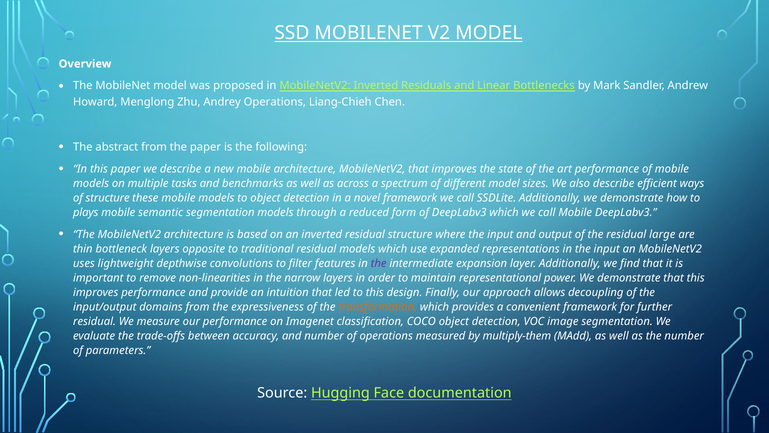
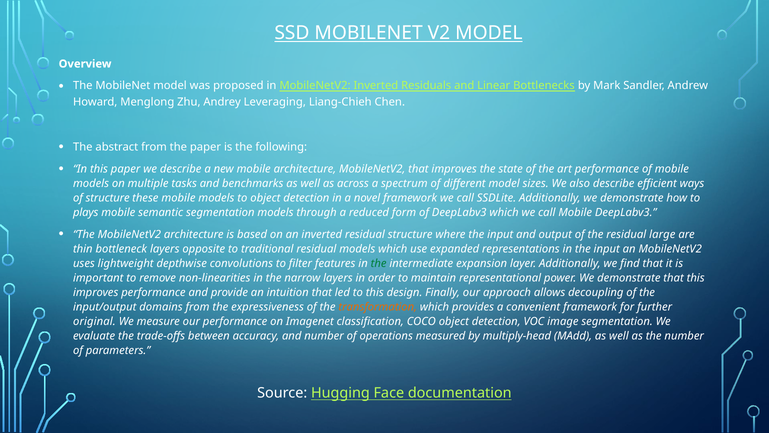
Andrey Operations: Operations -> Leveraging
the at (379, 263) colour: purple -> green
residual at (94, 321): residual -> original
multiply-them: multiply-them -> multiply-head
